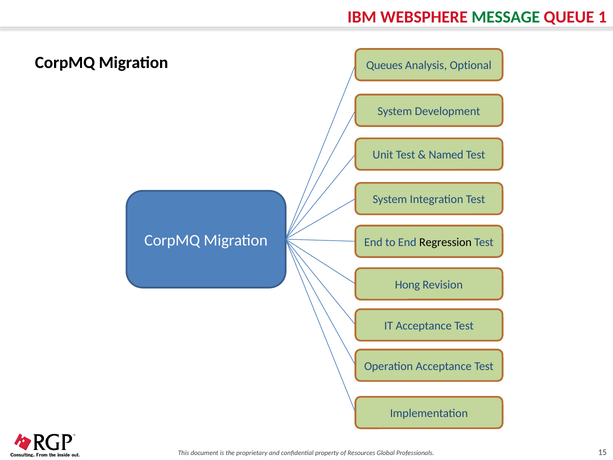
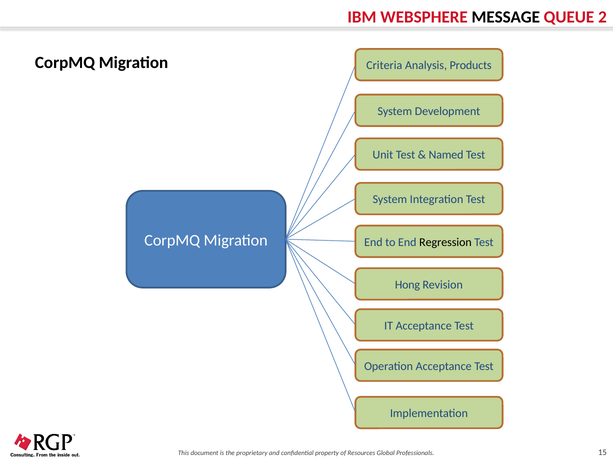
MESSAGE colour: green -> black
1: 1 -> 2
Queues: Queues -> Criteria
Optional: Optional -> Products
